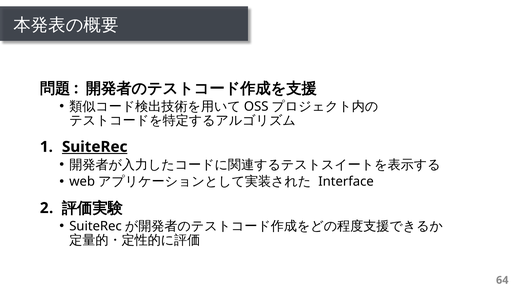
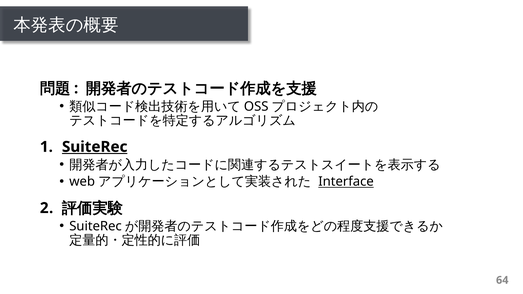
Interface underline: none -> present
